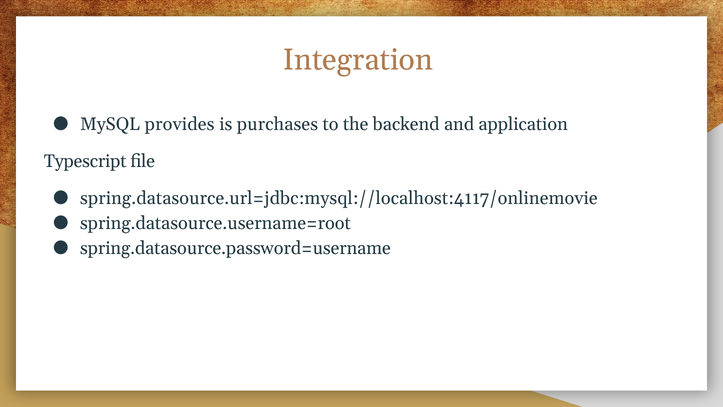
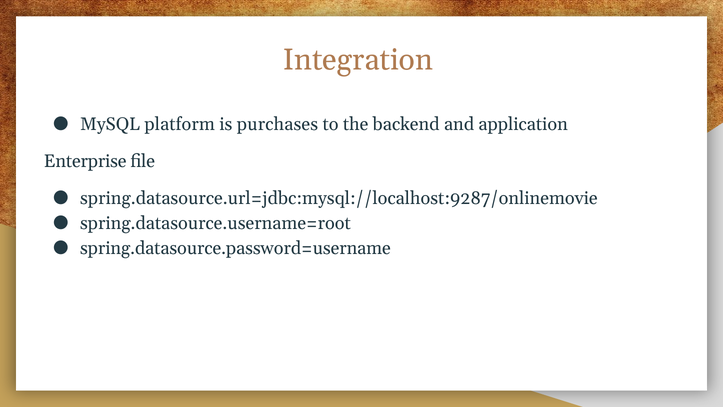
provides: provides -> platform
Typescript: Typescript -> Enterprise
spring.datasource.url=jdbc:mysql://localhost:4117/onlinemovie: spring.datasource.url=jdbc:mysql://localhost:4117/onlinemovie -> spring.datasource.url=jdbc:mysql://localhost:9287/onlinemovie
